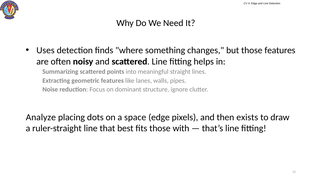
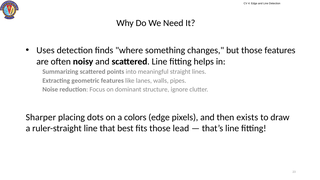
Analyze: Analyze -> Sharper
space: space -> colors
with: with -> lead
